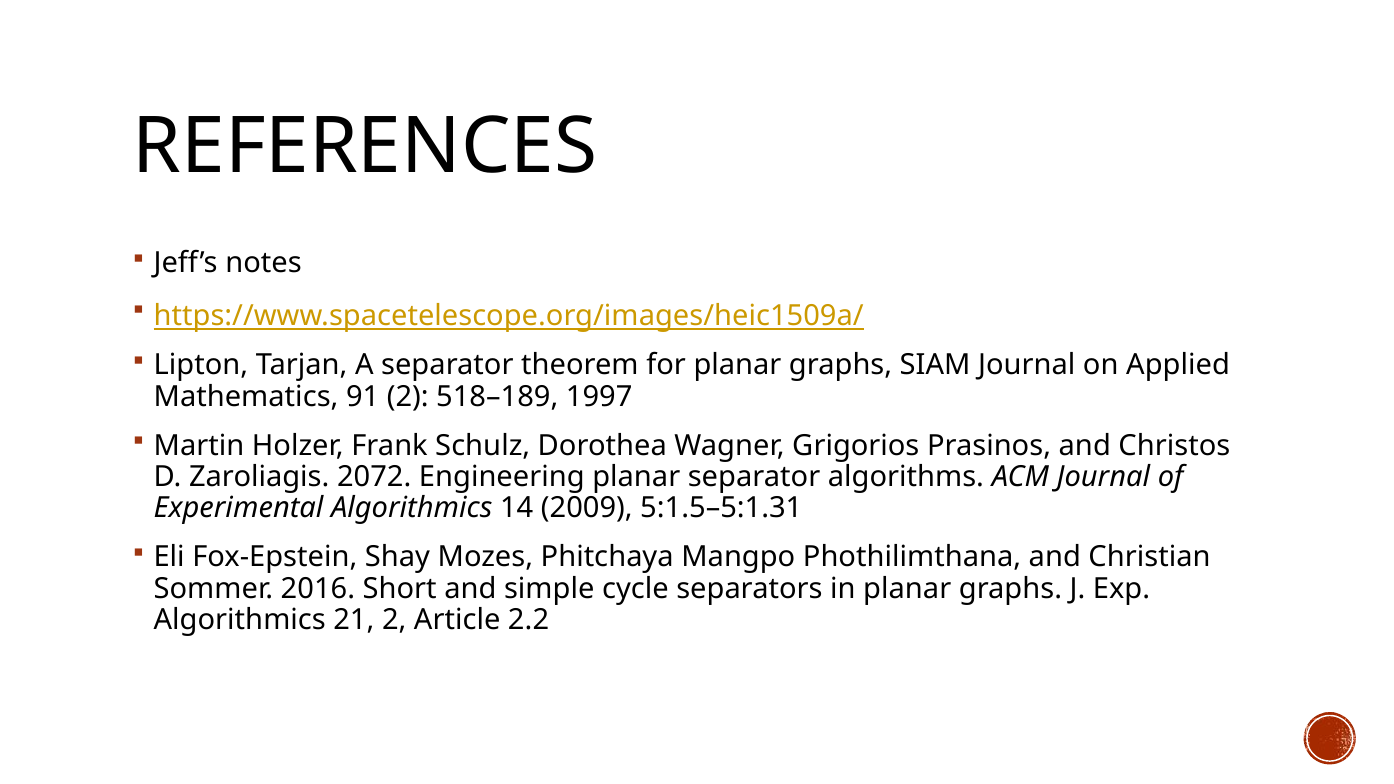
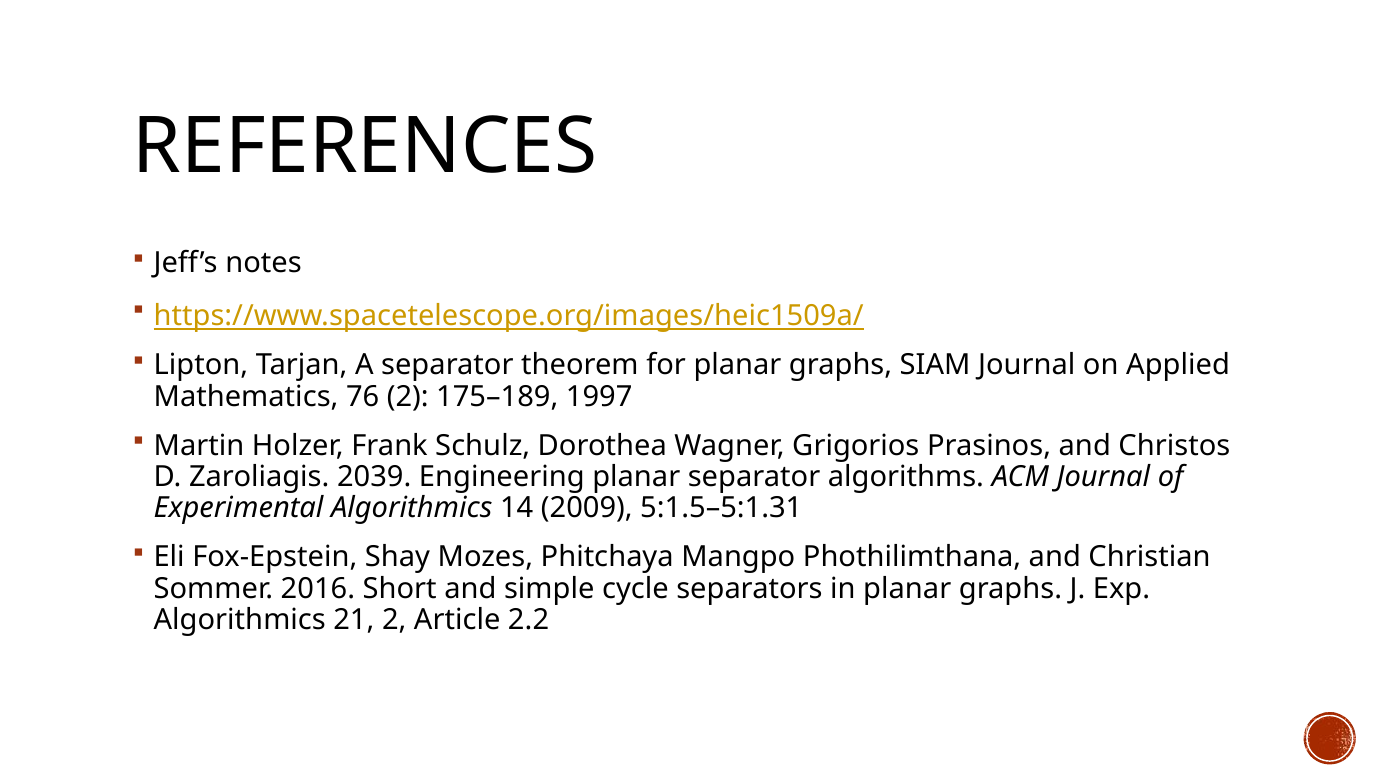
91: 91 -> 76
518–189: 518–189 -> 175–189
2072: 2072 -> 2039
